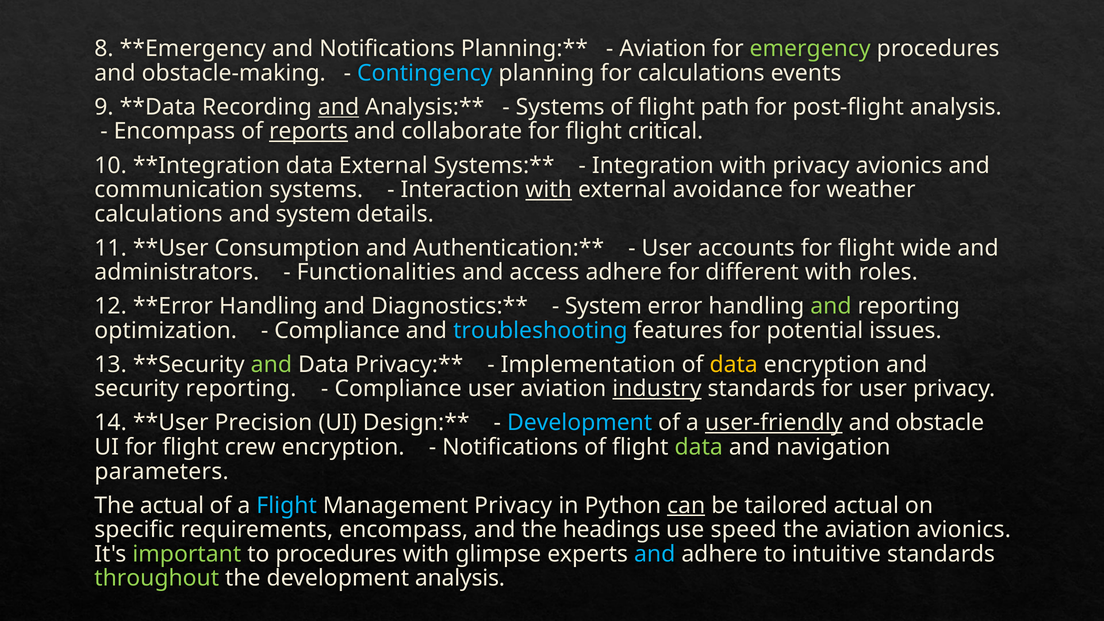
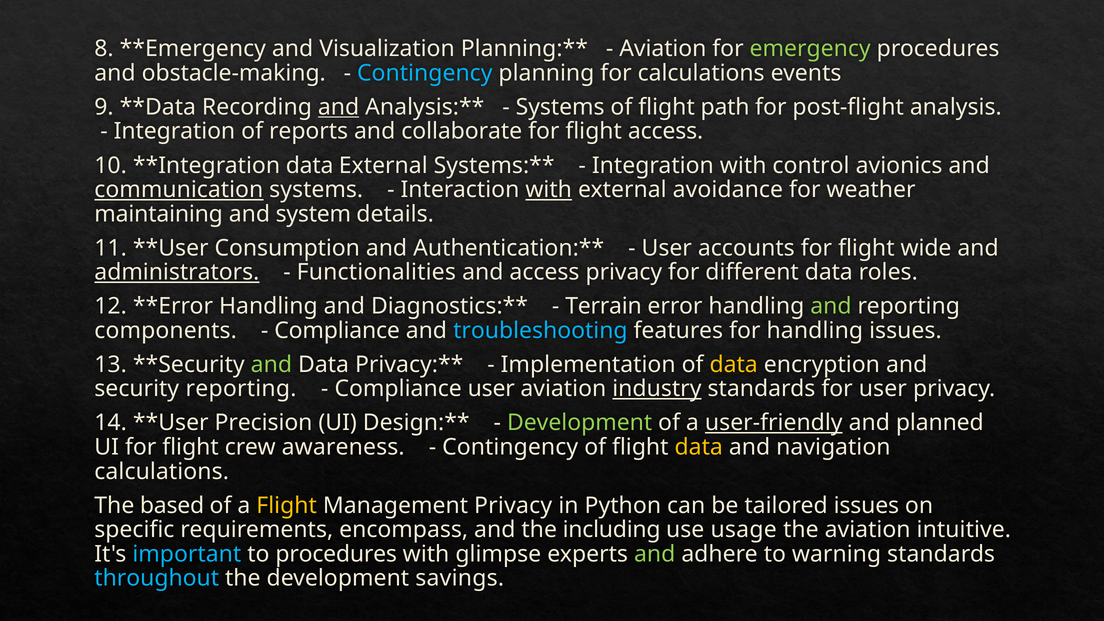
and Notifications: Notifications -> Visualization
Encompass at (174, 131): Encompass -> Integration
reports underline: present -> none
flight critical: critical -> access
with privacy: privacy -> control
communication underline: none -> present
calculations at (159, 214): calculations -> maintaining
administrators underline: none -> present
access adhere: adhere -> privacy
different with: with -> data
System at (603, 306): System -> Terrain
optimization: optimization -> components
for potential: potential -> handling
Development at (580, 423) colour: light blue -> light green
obstacle: obstacle -> planned
crew encryption: encryption -> awareness
Notifications at (510, 447): Notifications -> Contingency
data at (699, 447) colour: light green -> yellow
parameters at (162, 471): parameters -> calculations
The actual: actual -> based
Flight at (287, 505) colour: light blue -> yellow
can underline: present -> none
tailored actual: actual -> issues
headings: headings -> including
speed: speed -> usage
aviation avionics: avionics -> intuitive
important colour: light green -> light blue
and at (655, 554) colour: light blue -> light green
intuitive: intuitive -> warning
throughout colour: light green -> light blue
development analysis: analysis -> savings
